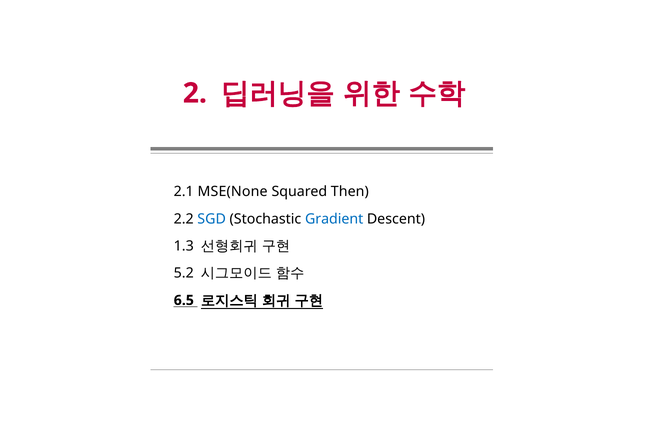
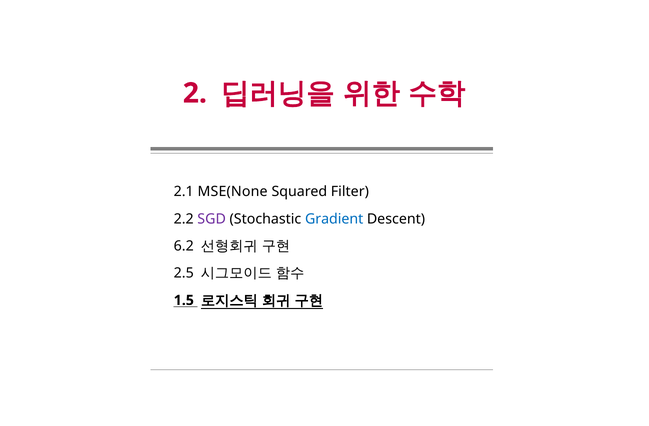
Then: Then -> Filter
SGD colour: blue -> purple
1.3: 1.3 -> 6.2
5.2: 5.2 -> 2.5
6.5: 6.5 -> 1.5
